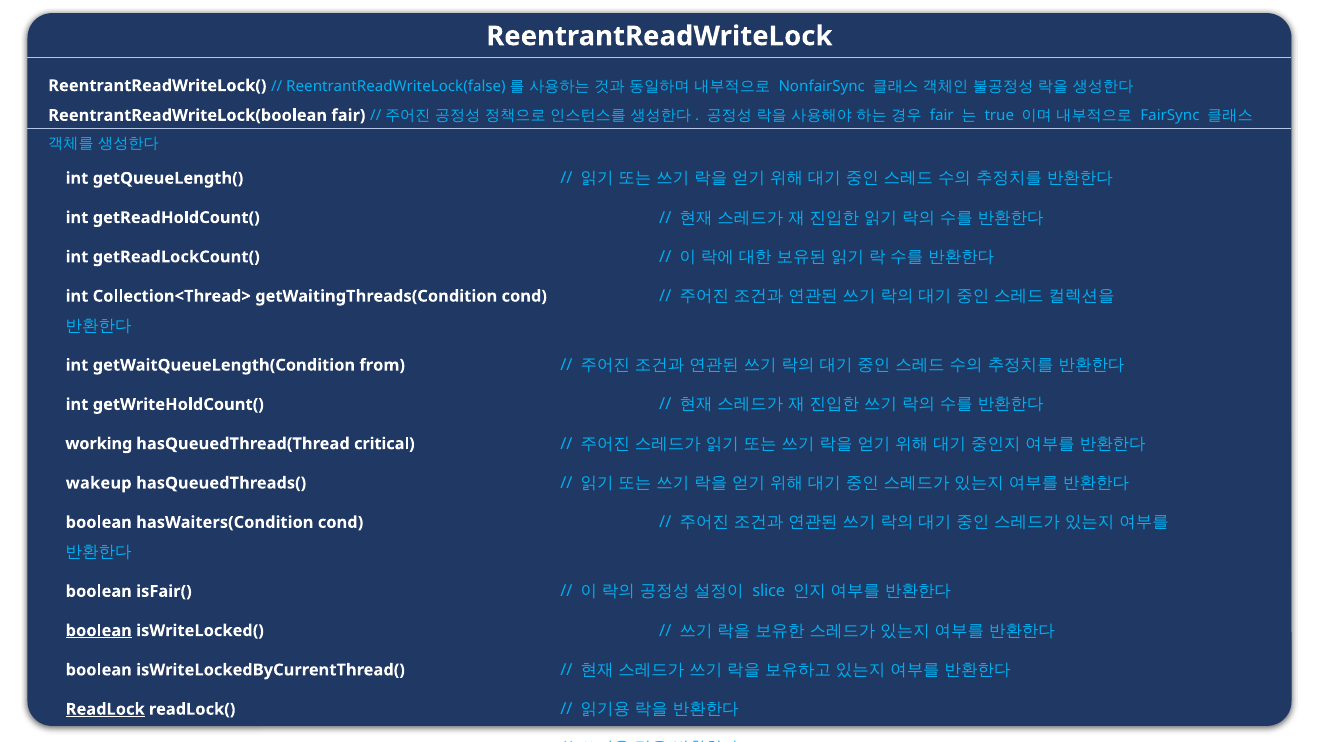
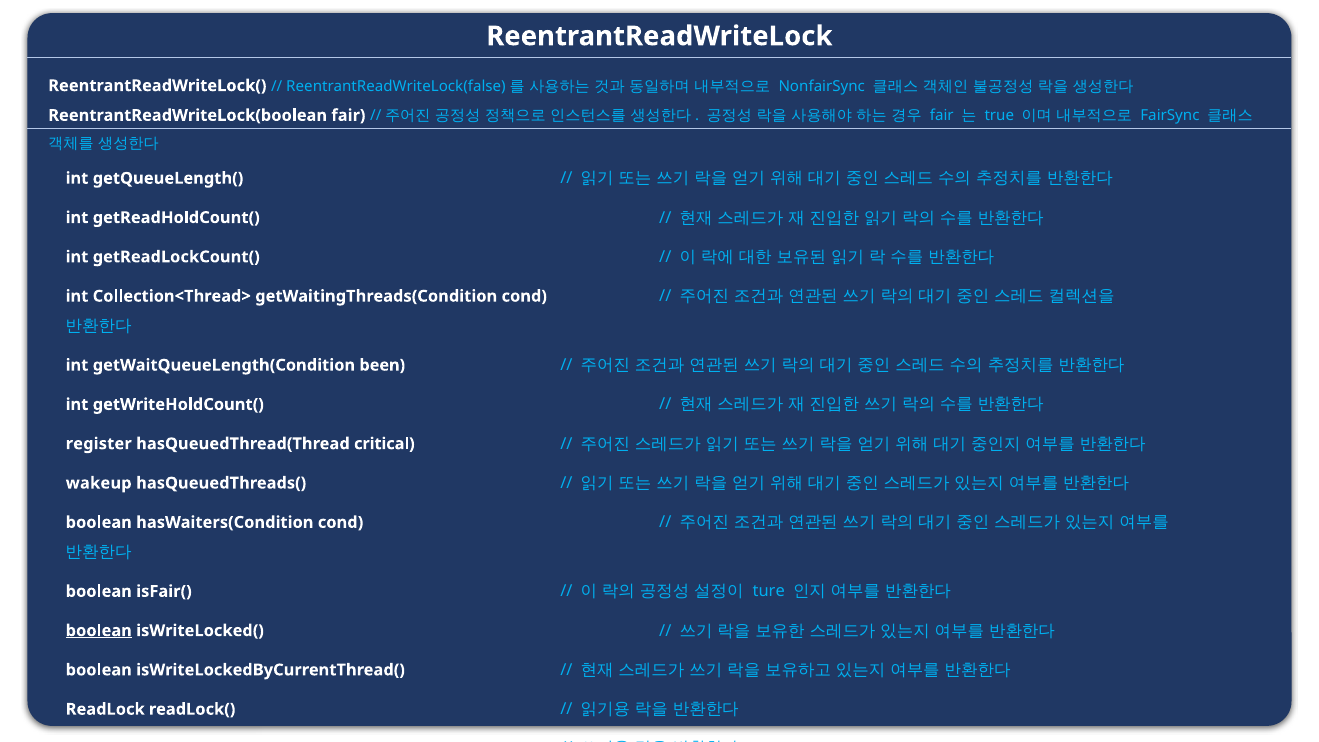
from: from -> been
working: working -> register
slice: slice -> ture
ReadLock underline: present -> none
